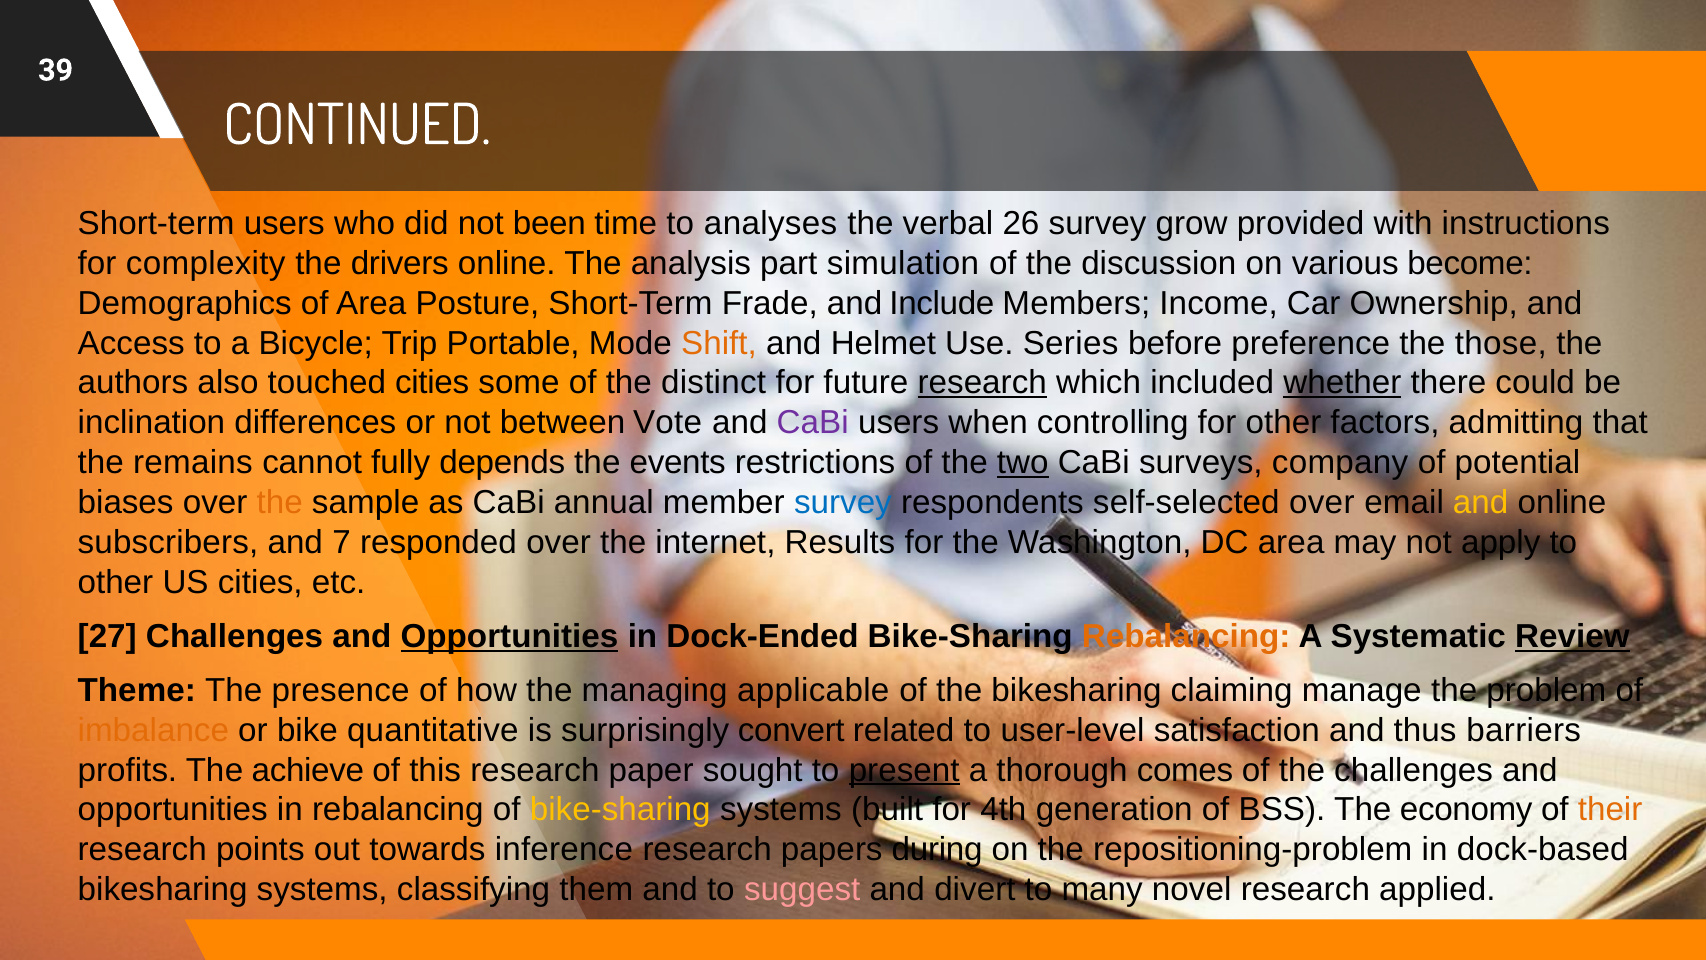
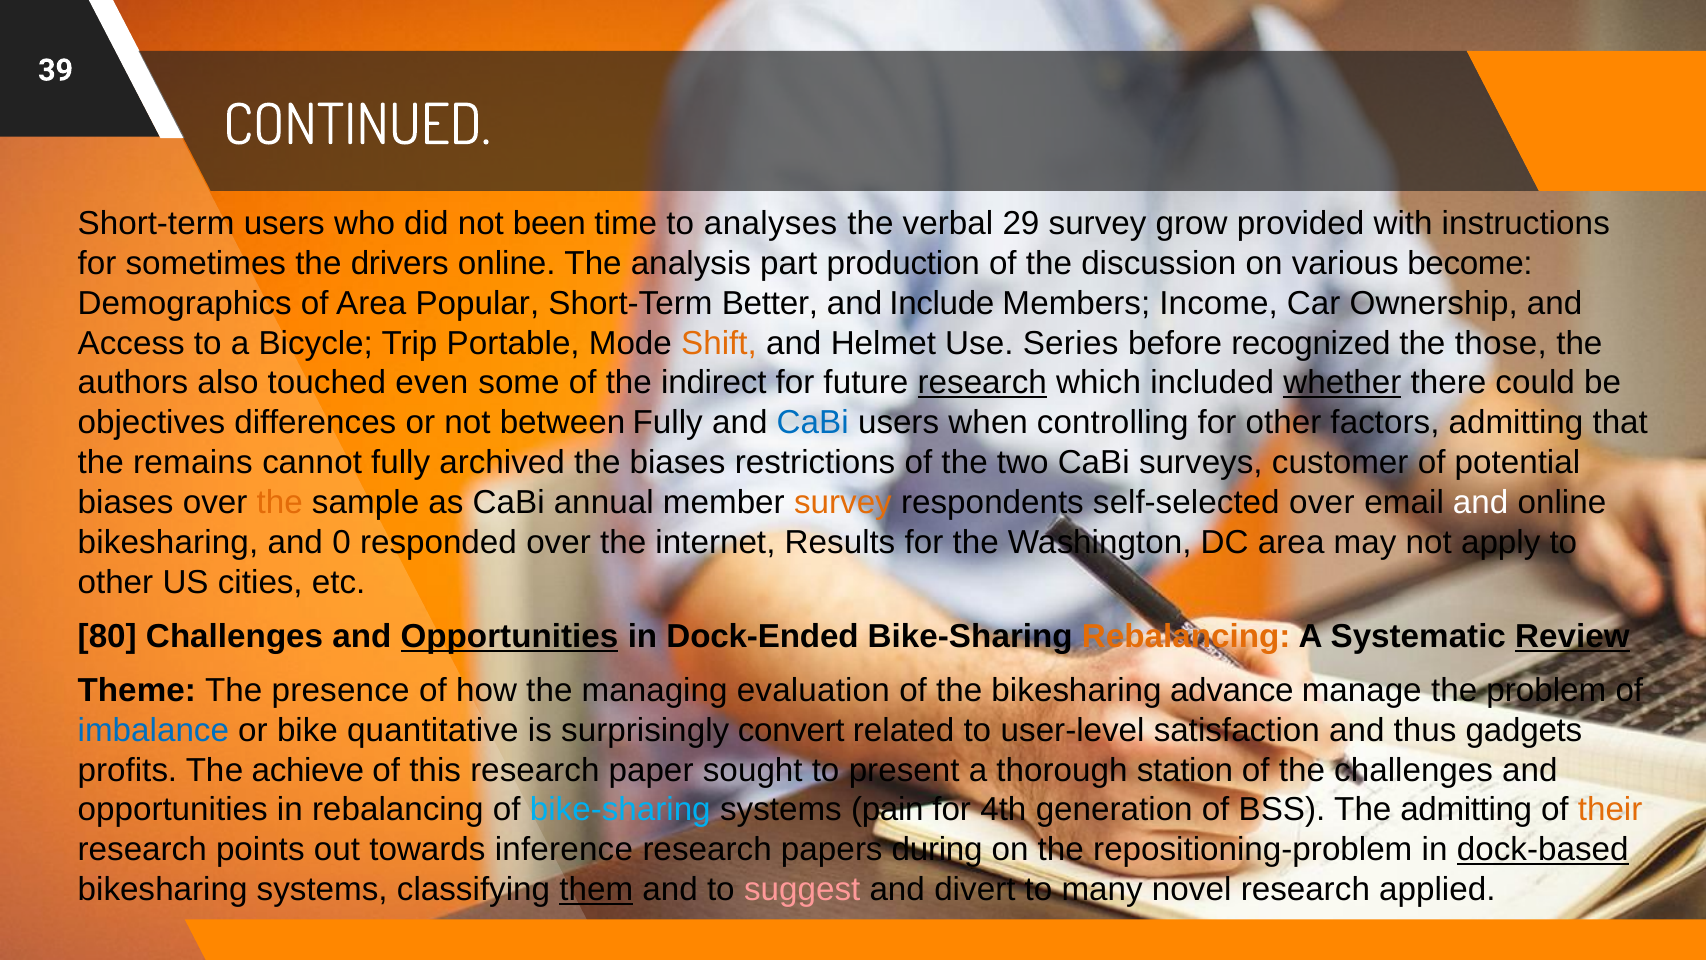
26: 26 -> 29
complexity: complexity -> sometimes
simulation: simulation -> production
Posture: Posture -> Popular
Frade: Frade -> Better
preference: preference -> recognized
touched cities: cities -> even
distinct: distinct -> indirect
inclination: inclination -> objectives
between Vote: Vote -> Fully
CaBi at (813, 423) colour: purple -> blue
depends: depends -> archived
the events: events -> biases
two underline: present -> none
company: company -> customer
survey at (843, 502) colour: blue -> orange
and at (1481, 502) colour: yellow -> white
subscribers at (168, 542): subscribers -> bikesharing
7: 7 -> 0
27: 27 -> 80
applicable: applicable -> evaluation
claiming: claiming -> advance
imbalance colour: orange -> blue
barriers: barriers -> gadgets
present underline: present -> none
comes: comes -> station
bike-sharing at (620, 810) colour: yellow -> light blue
built: built -> pain
The economy: economy -> admitting
dock-based underline: none -> present
them underline: none -> present
